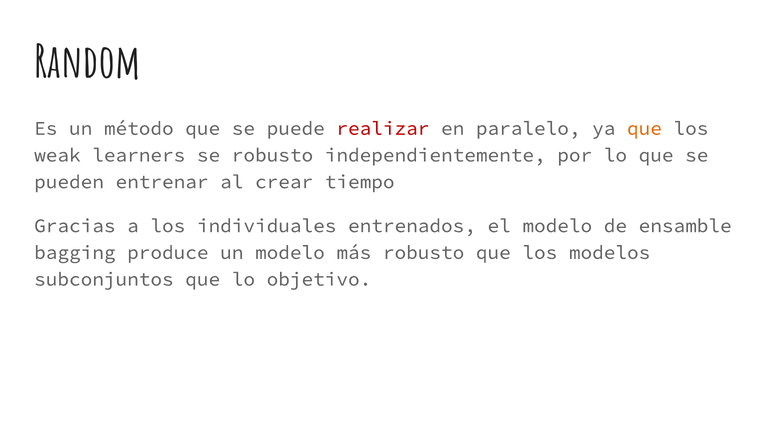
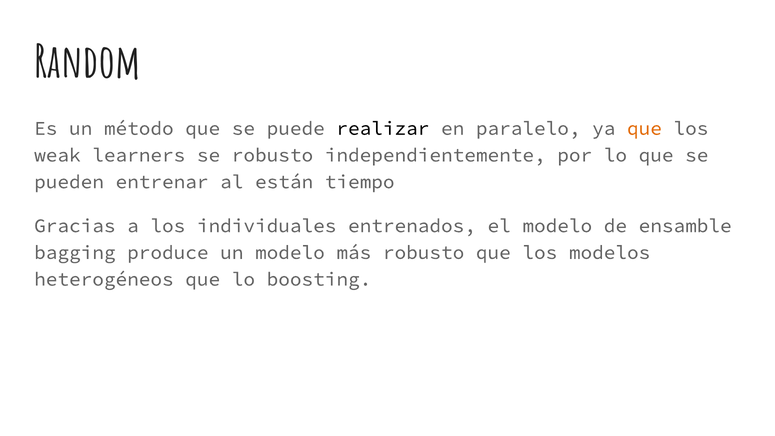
realizar colour: red -> black
crear: crear -> están
subconjuntos: subconjuntos -> heterogéneos
objetivo: objetivo -> boosting
